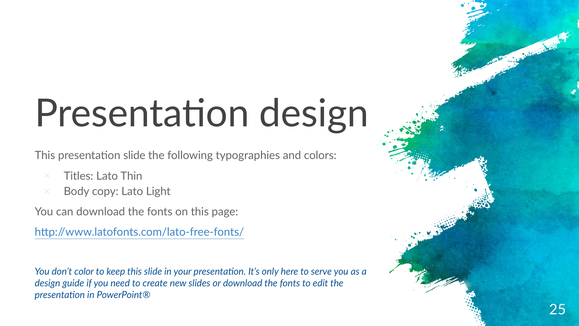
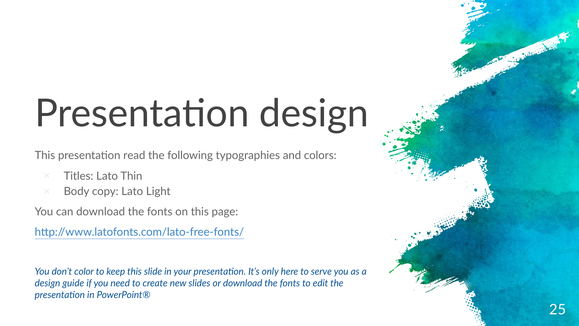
presentation slide: slide -> read
